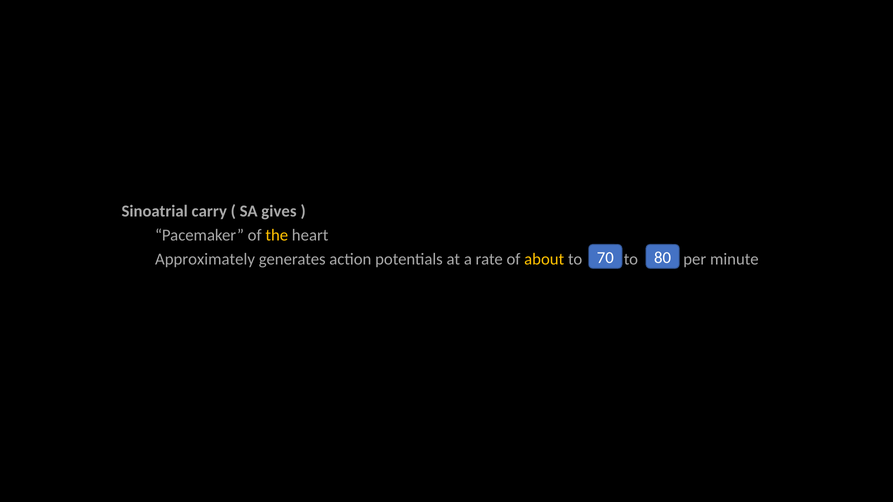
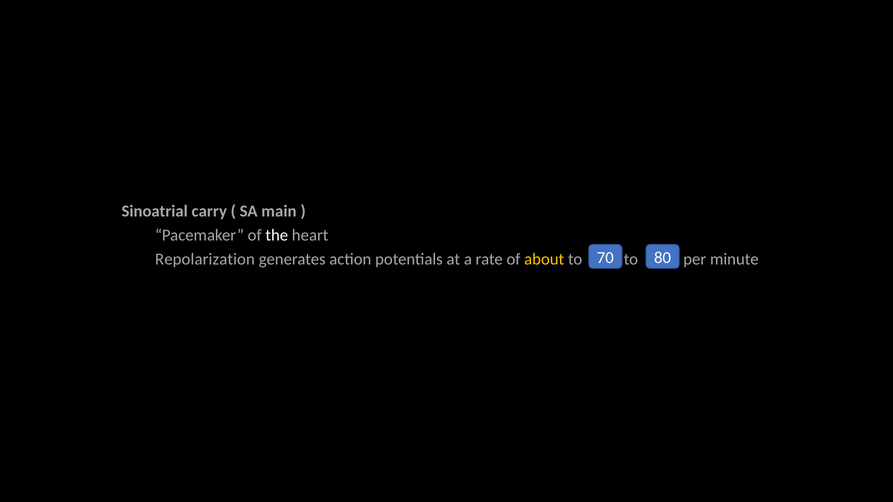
gives: gives -> main
the colour: yellow -> white
Approximately: Approximately -> Repolarization
